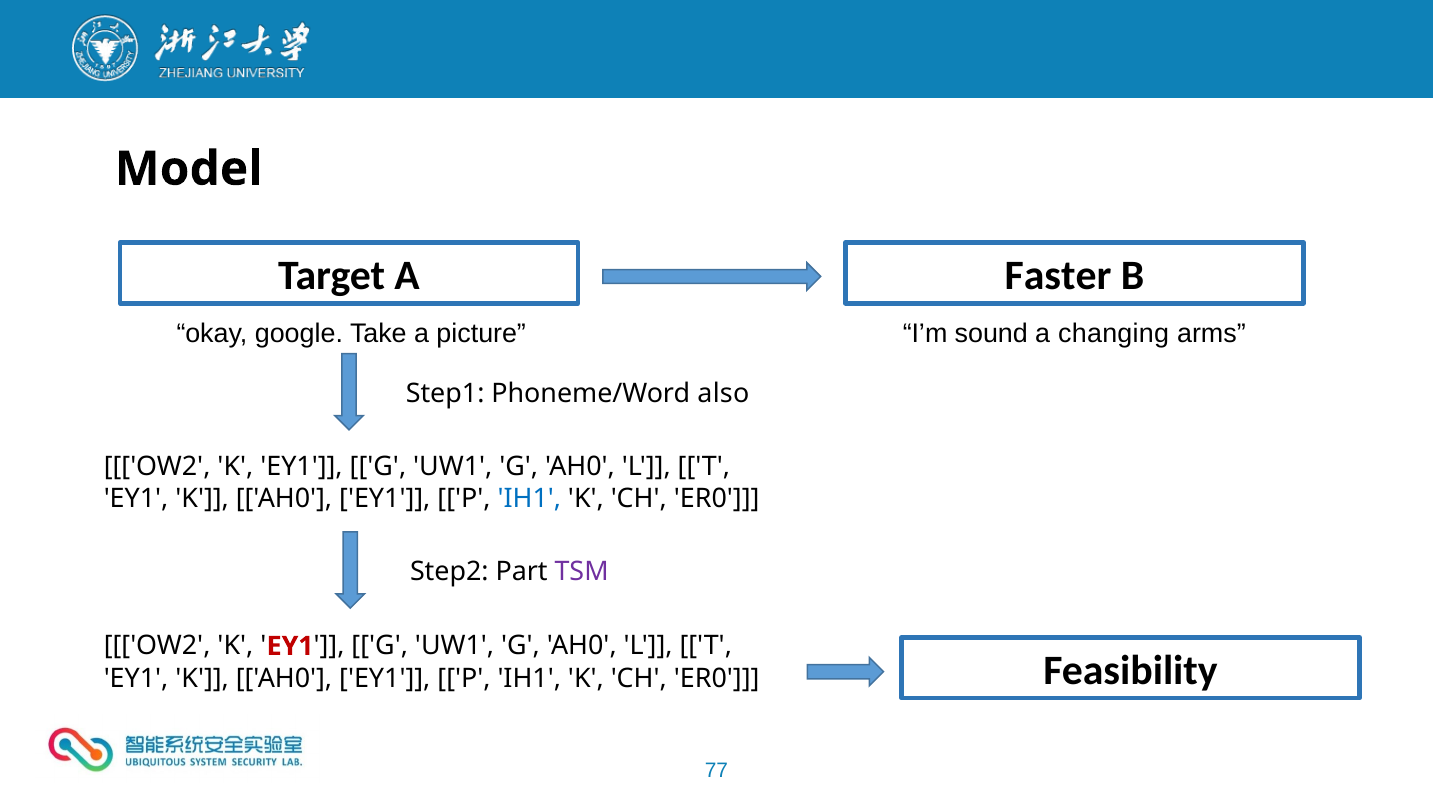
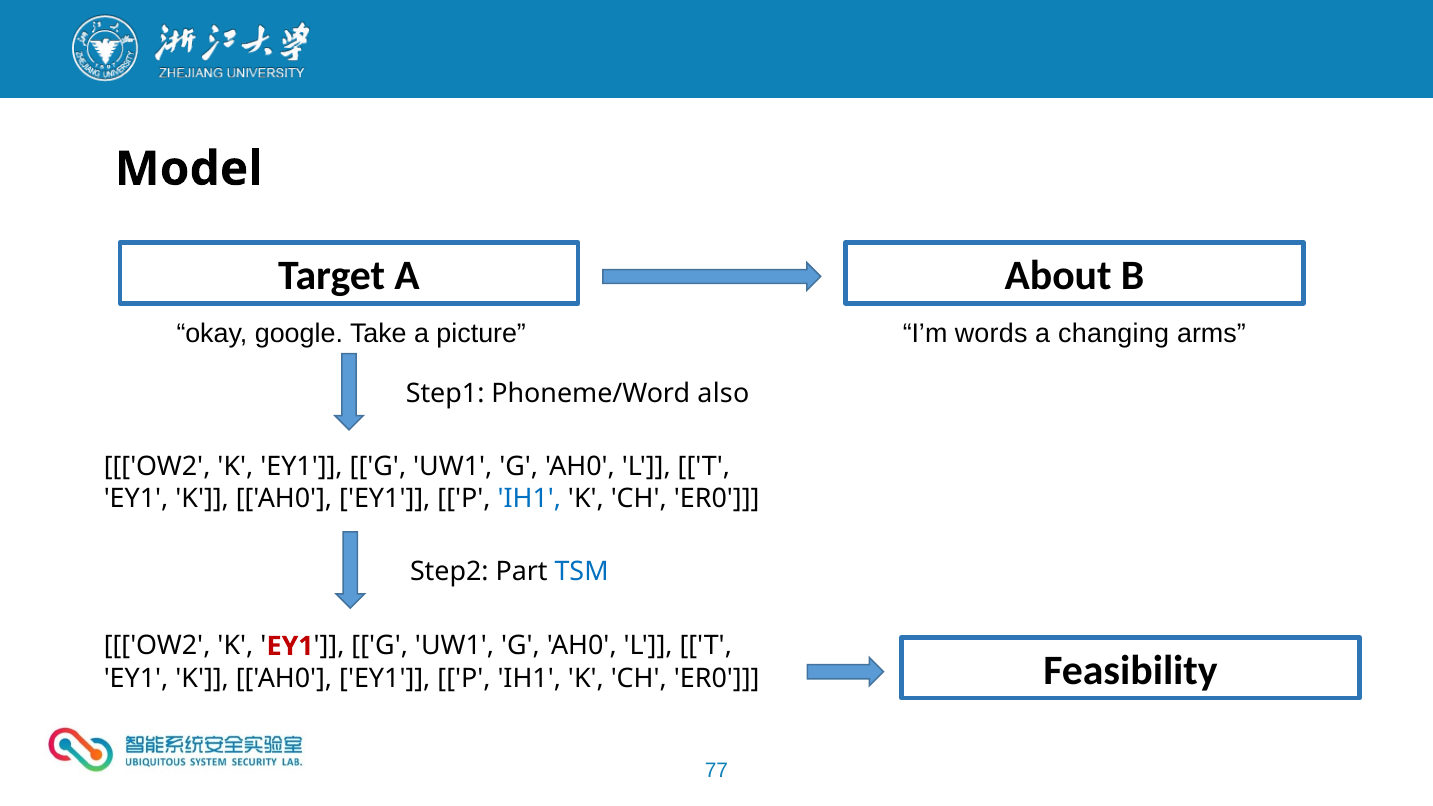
Faster: Faster -> About
sound: sound -> words
TSM colour: purple -> blue
